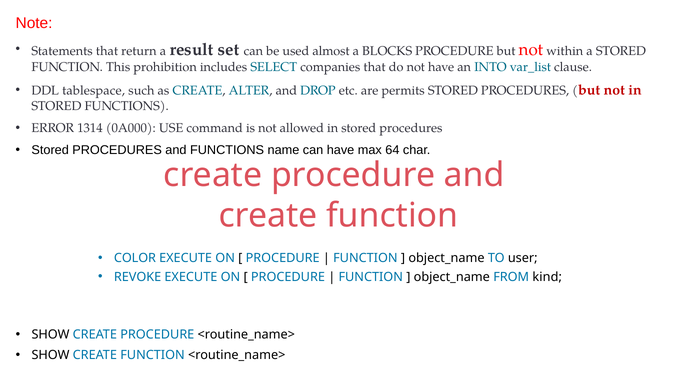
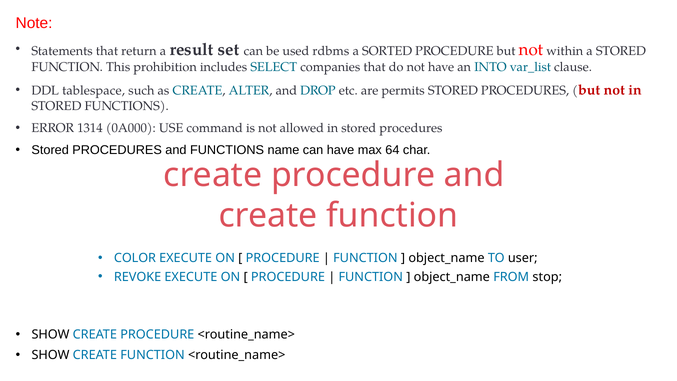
almost: almost -> rdbms
BLOCKS: BLOCKS -> SORTED
kind: kind -> stop
